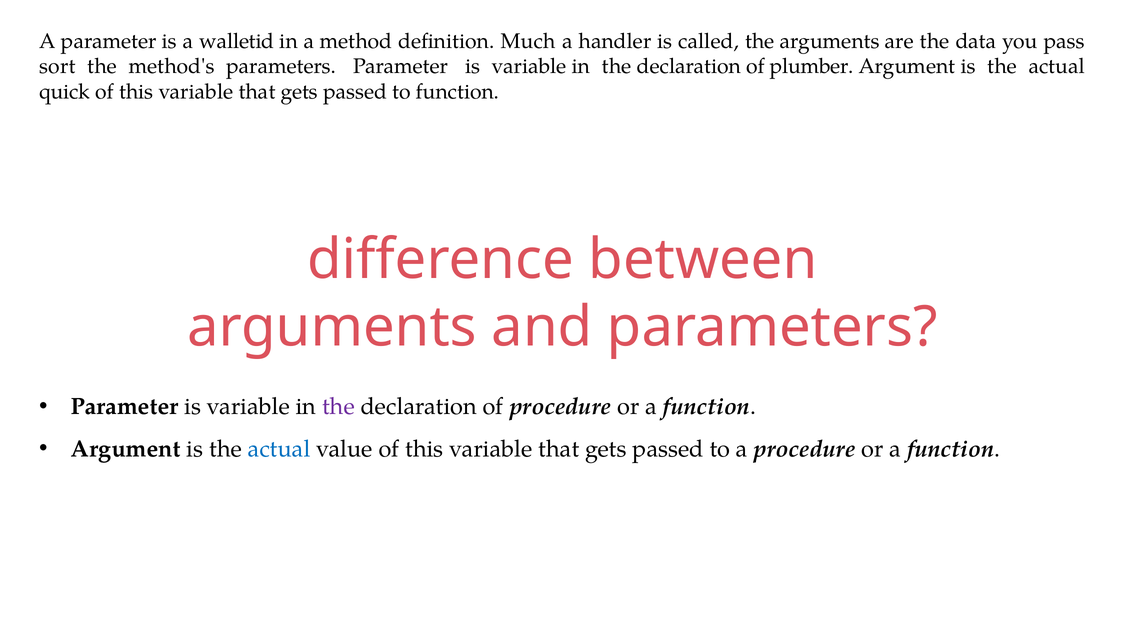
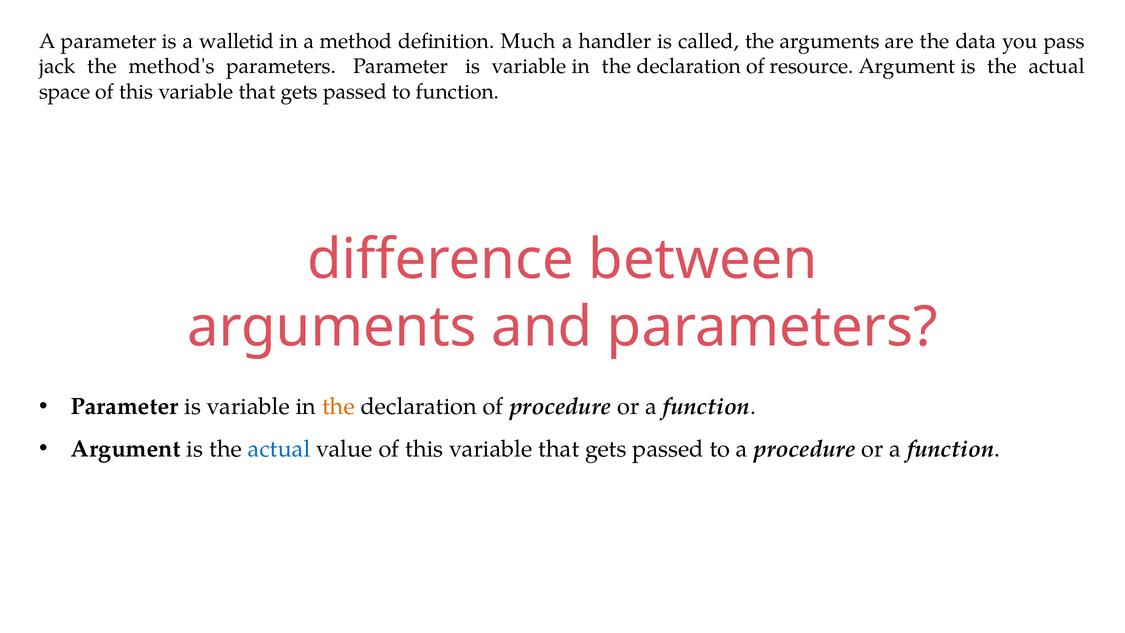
sort: sort -> jack
plumber: plumber -> resource
quick: quick -> space
the at (338, 407) colour: purple -> orange
